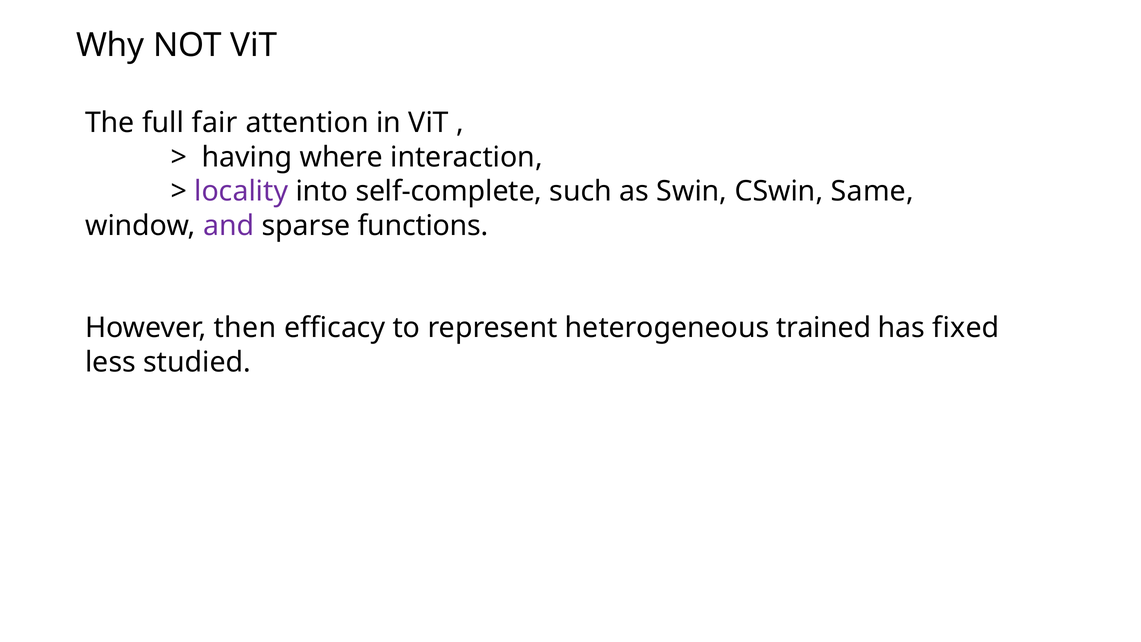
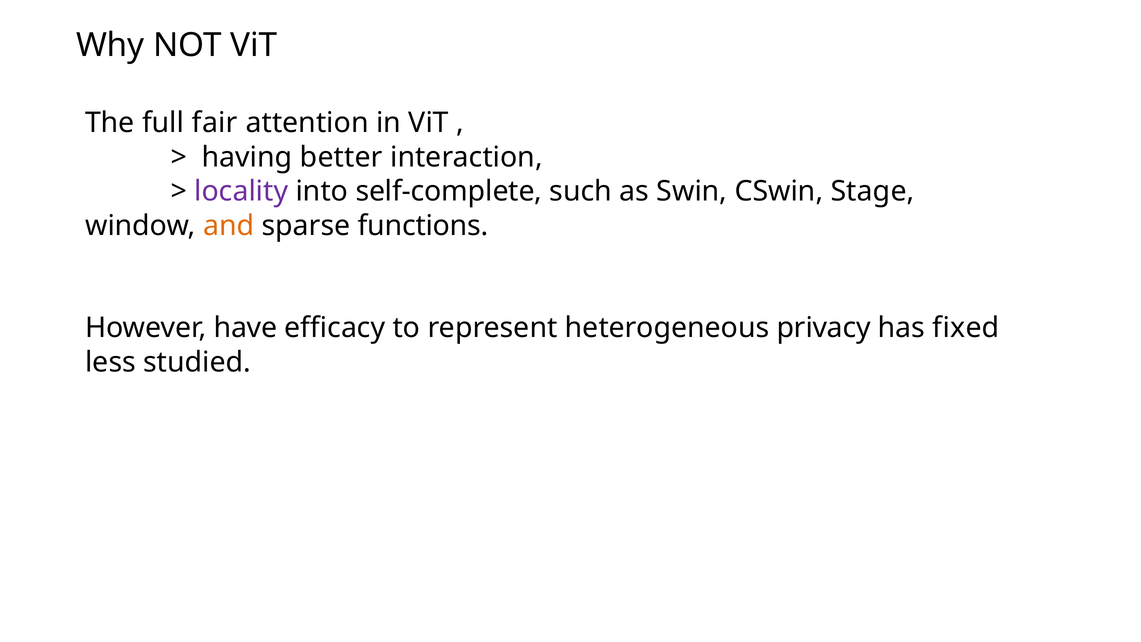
where: where -> better
Same: Same -> Stage
and colour: purple -> orange
then: then -> have
trained: trained -> privacy
